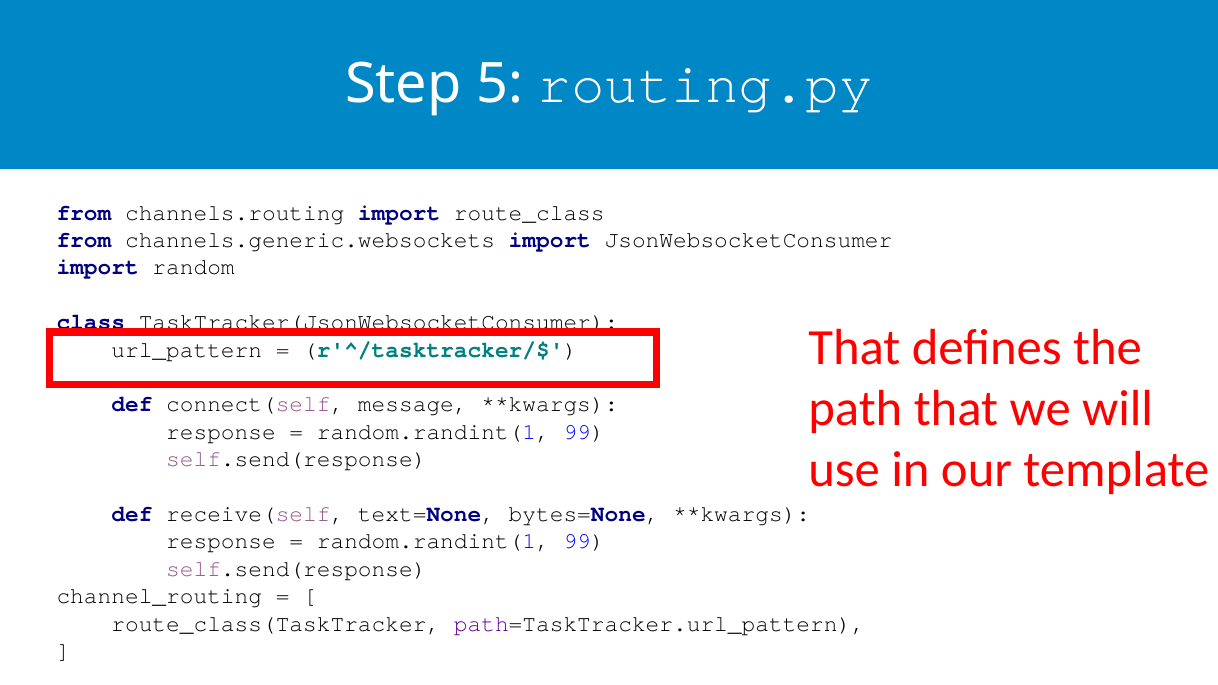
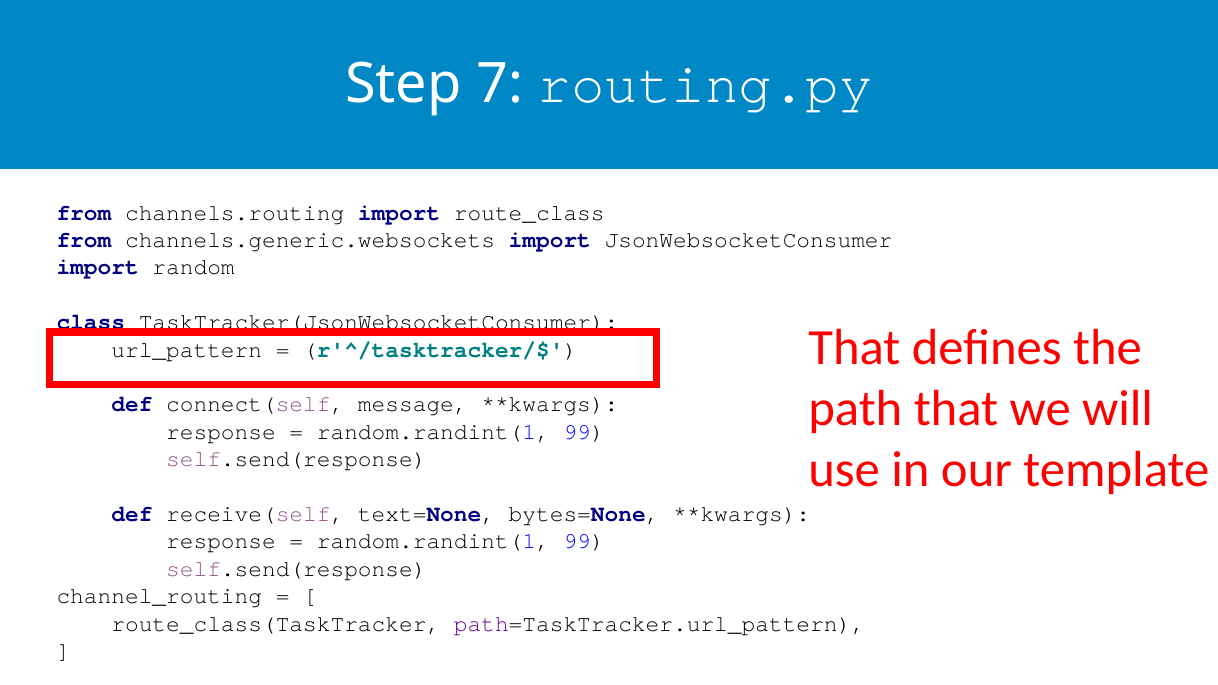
5: 5 -> 7
